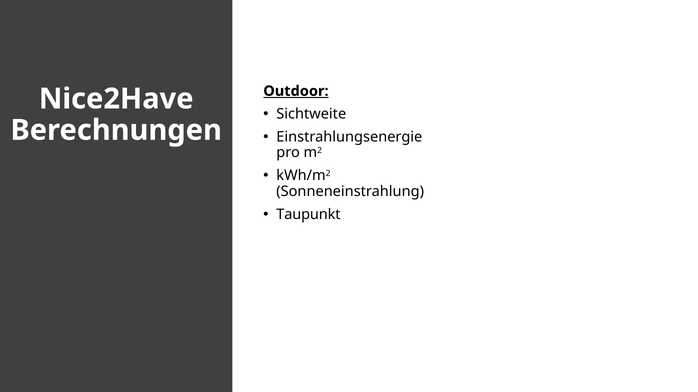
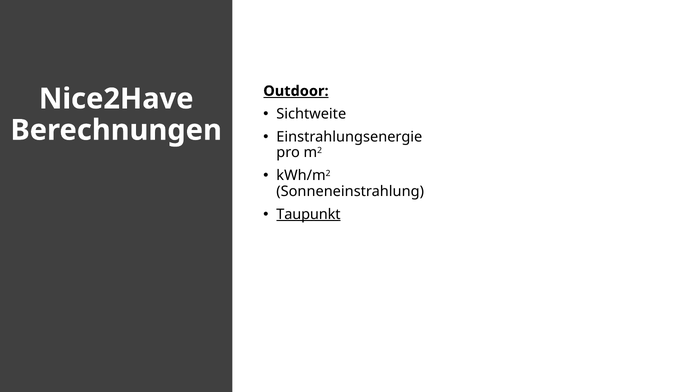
Taupunkt underline: none -> present
